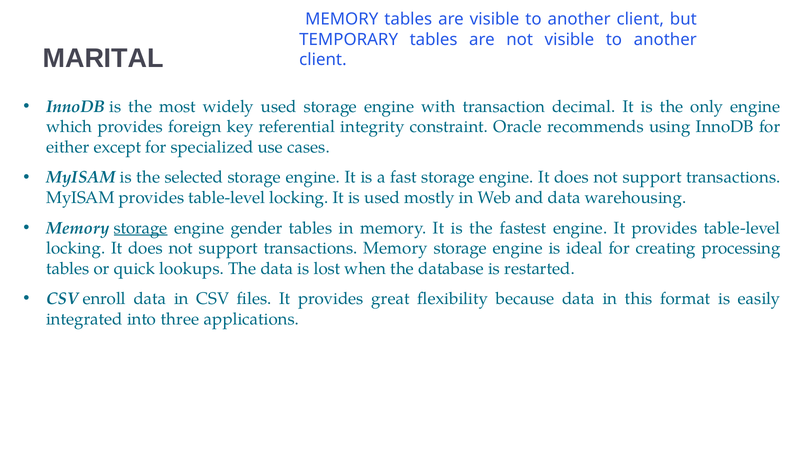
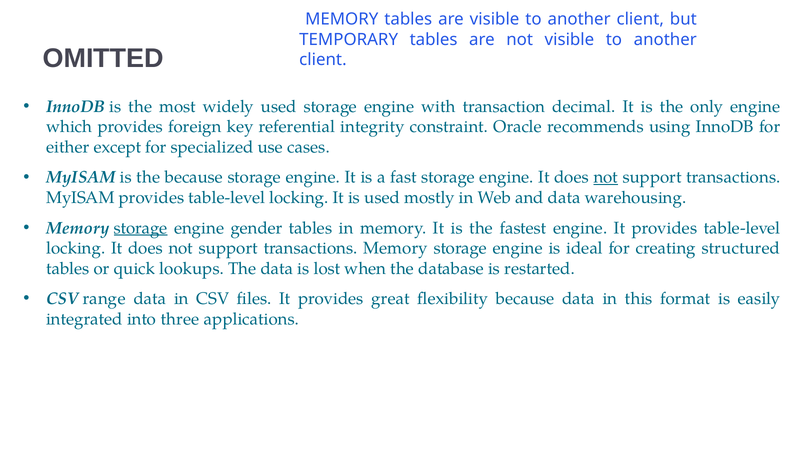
MARITAL: MARITAL -> OMITTED
the selected: selected -> because
not at (606, 177) underline: none -> present
processing: processing -> structured
enroll: enroll -> range
